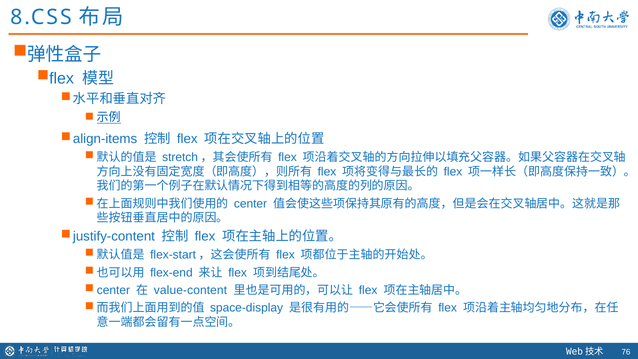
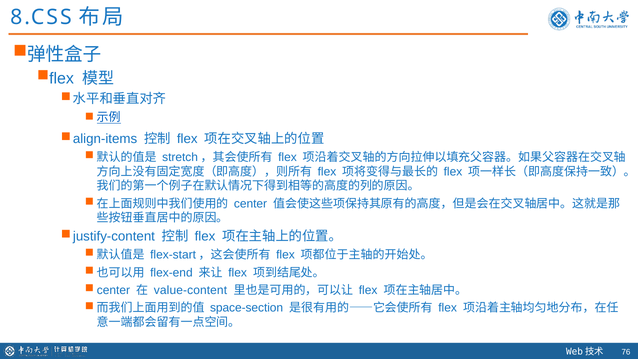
space-display: space-display -> space-section
